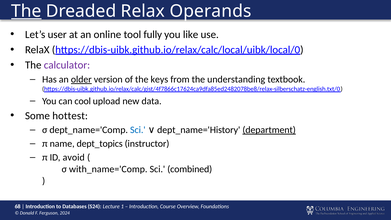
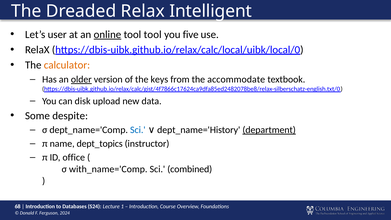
The at (26, 11) underline: present -> none
Operands: Operands -> Intelligent
online underline: none -> present
tool fully: fully -> tool
like: like -> five
calculator colour: purple -> orange
understanding: understanding -> accommodate
cool: cool -> disk
hottest: hottest -> despite
avoid: avoid -> office
